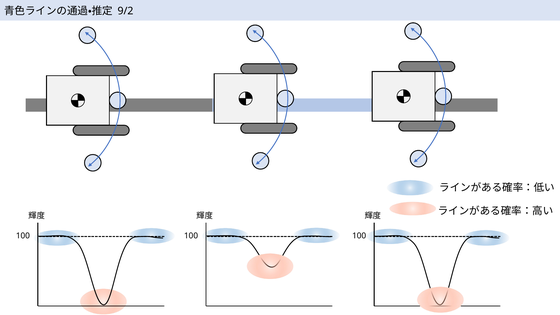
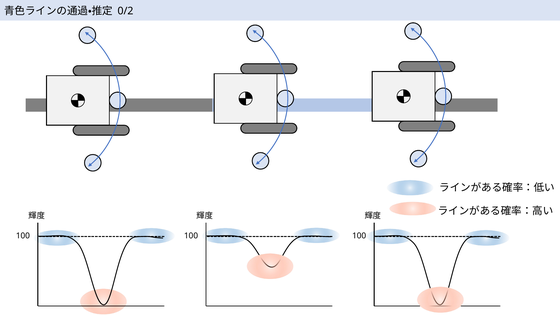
9/2: 9/2 -> 0/2
